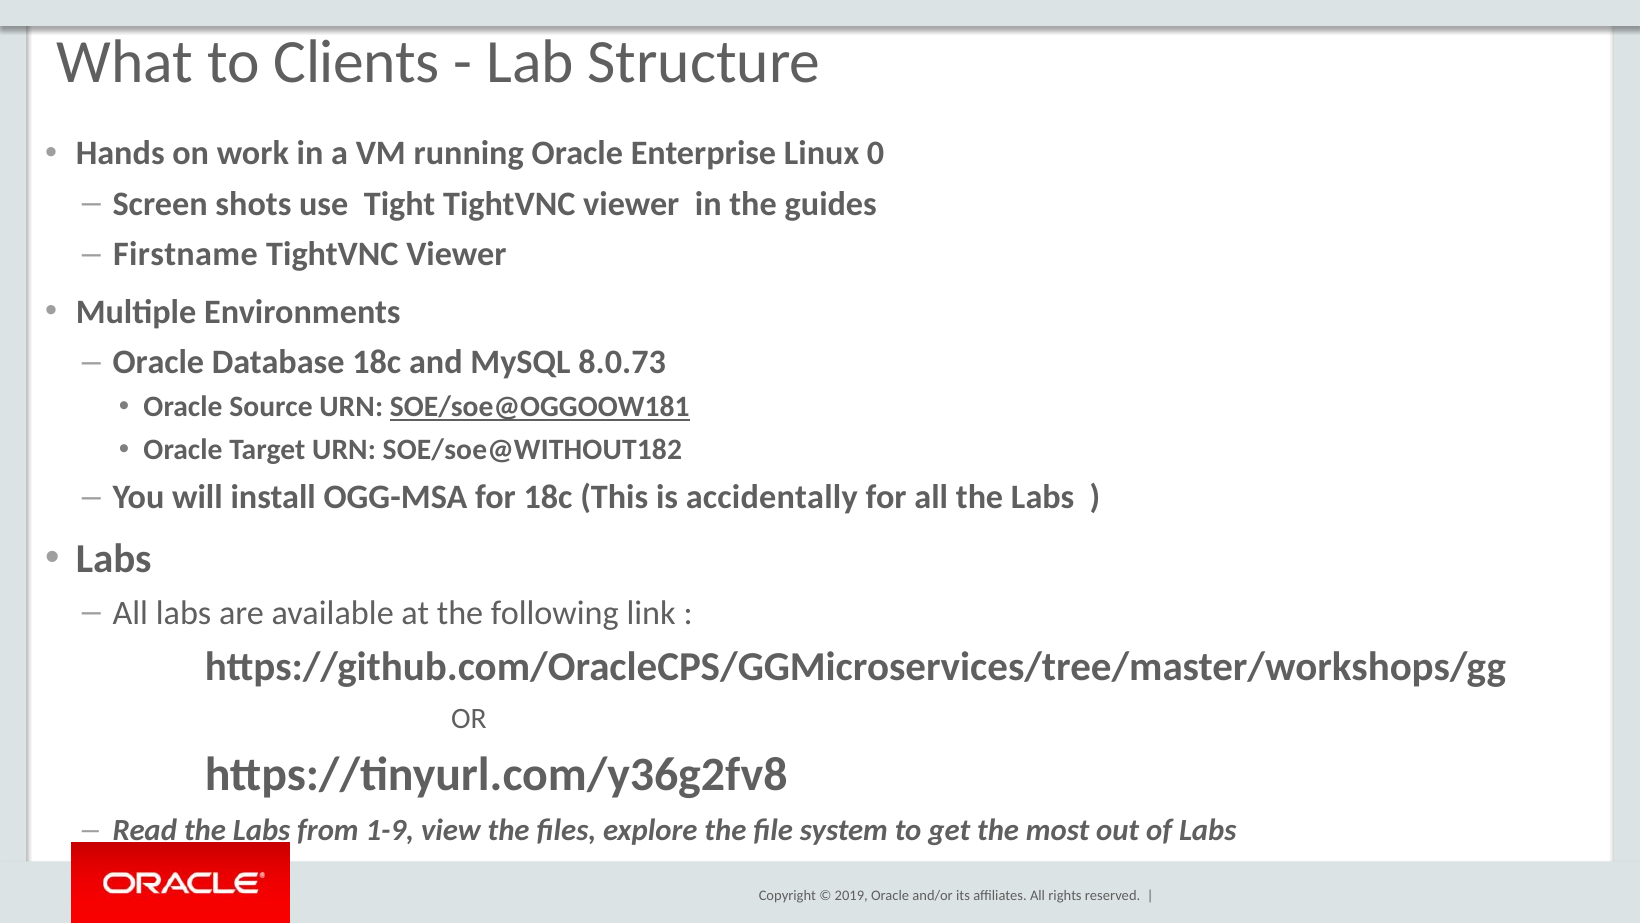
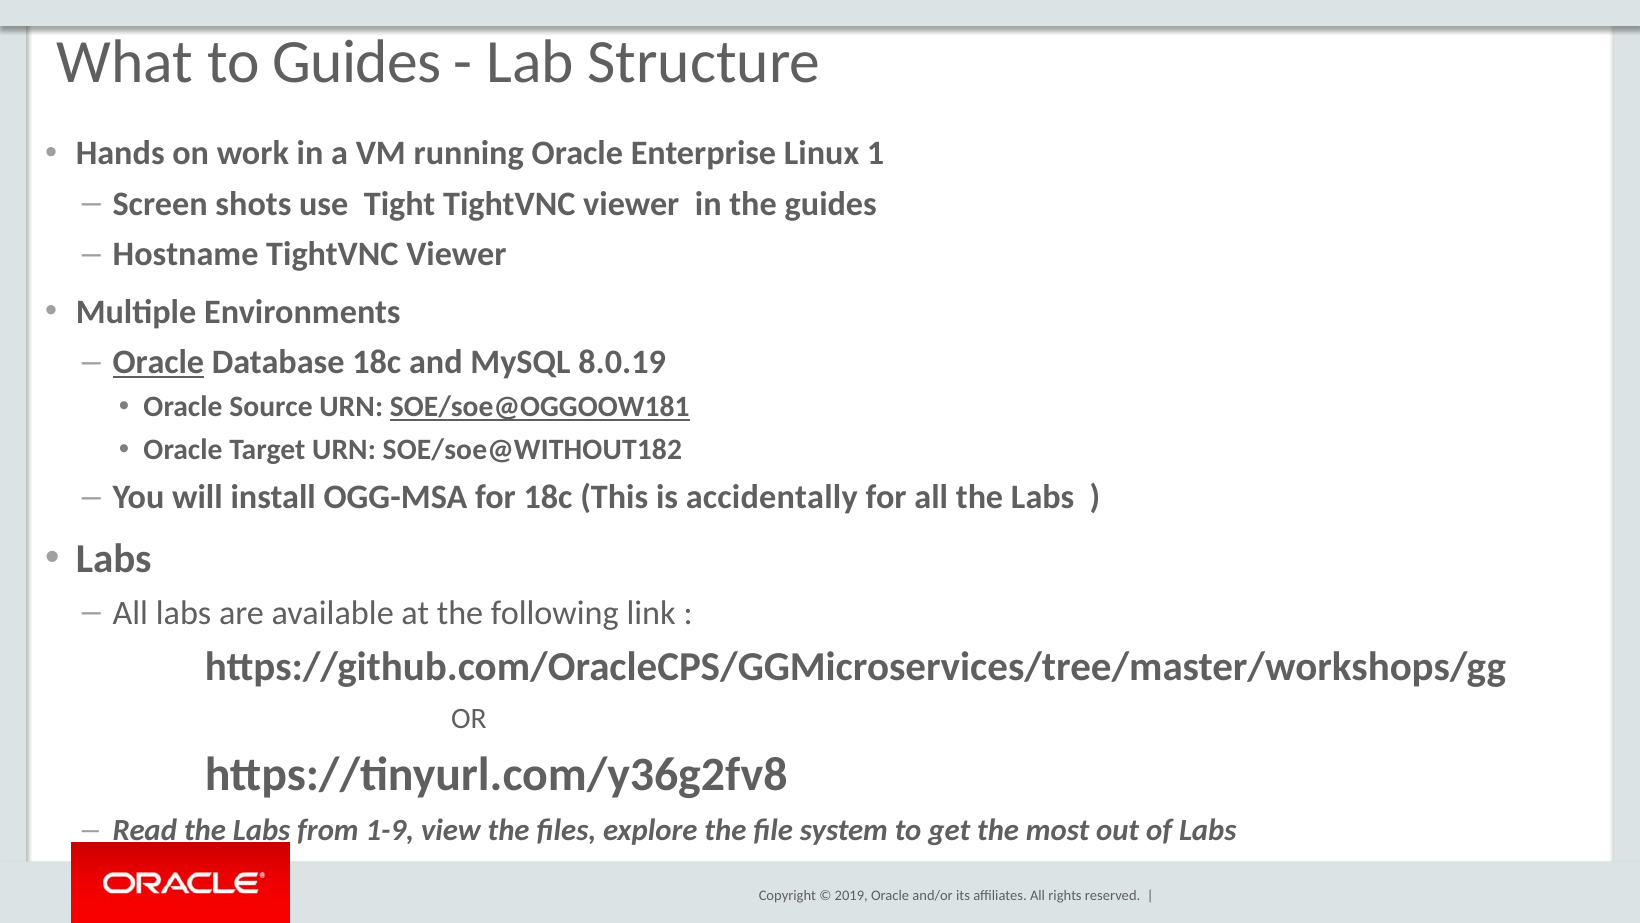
to Clients: Clients -> Guides
0: 0 -> 1
Firstname: Firstname -> Hostname
Oracle at (158, 362) underline: none -> present
8.0.73: 8.0.73 -> 8.0.19
